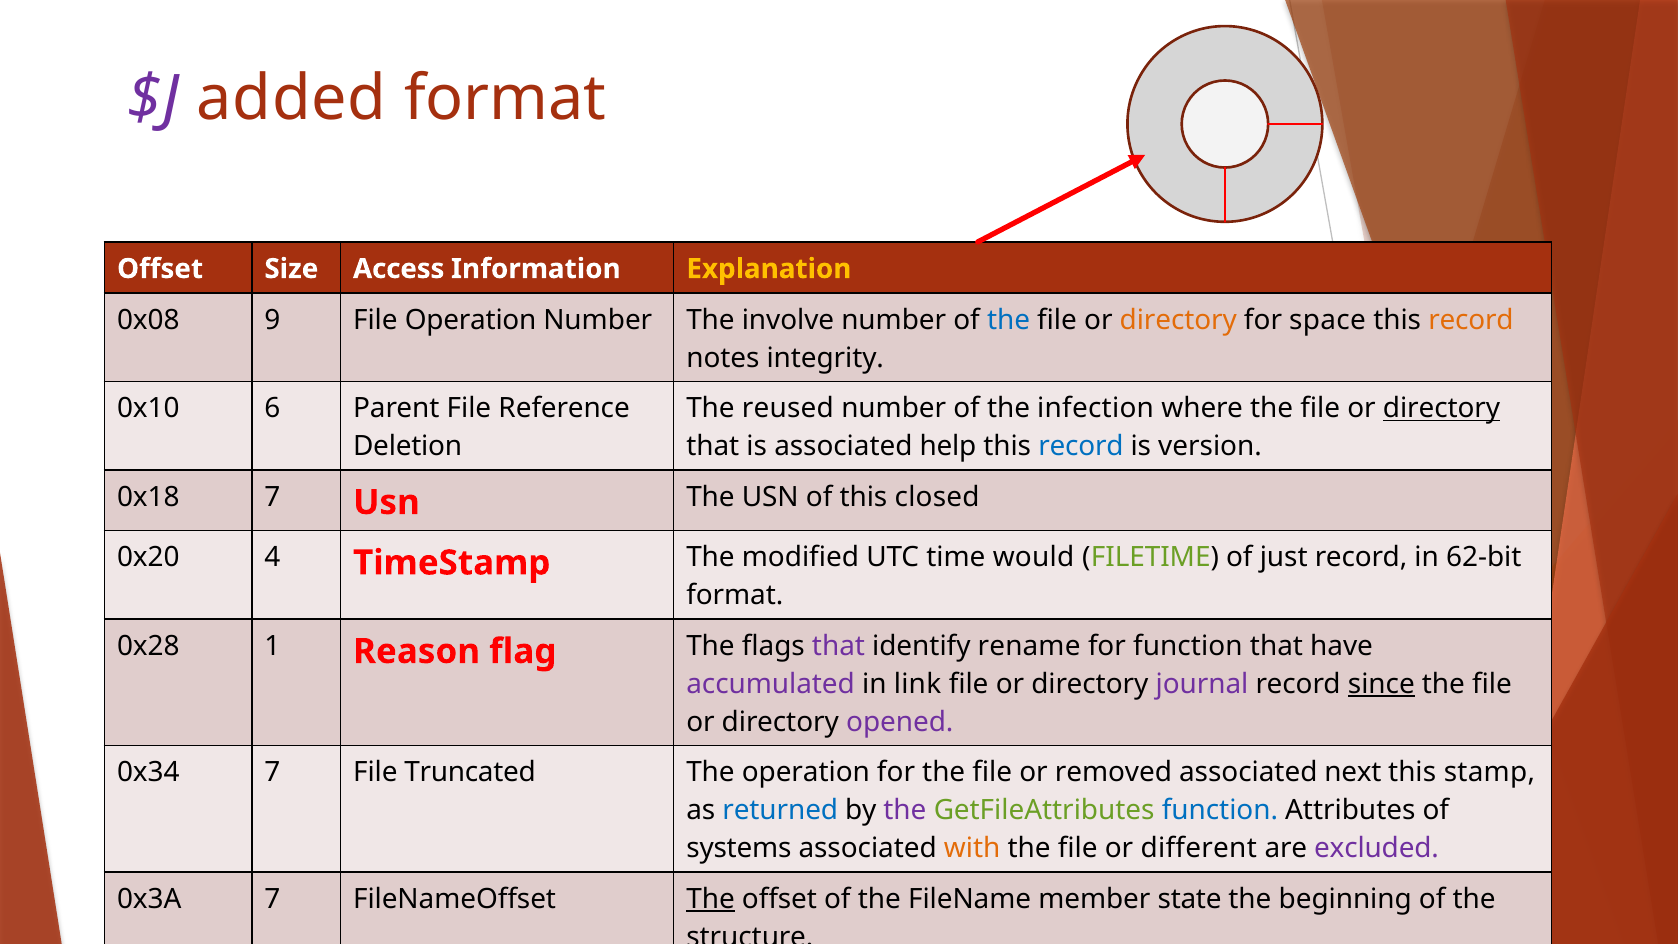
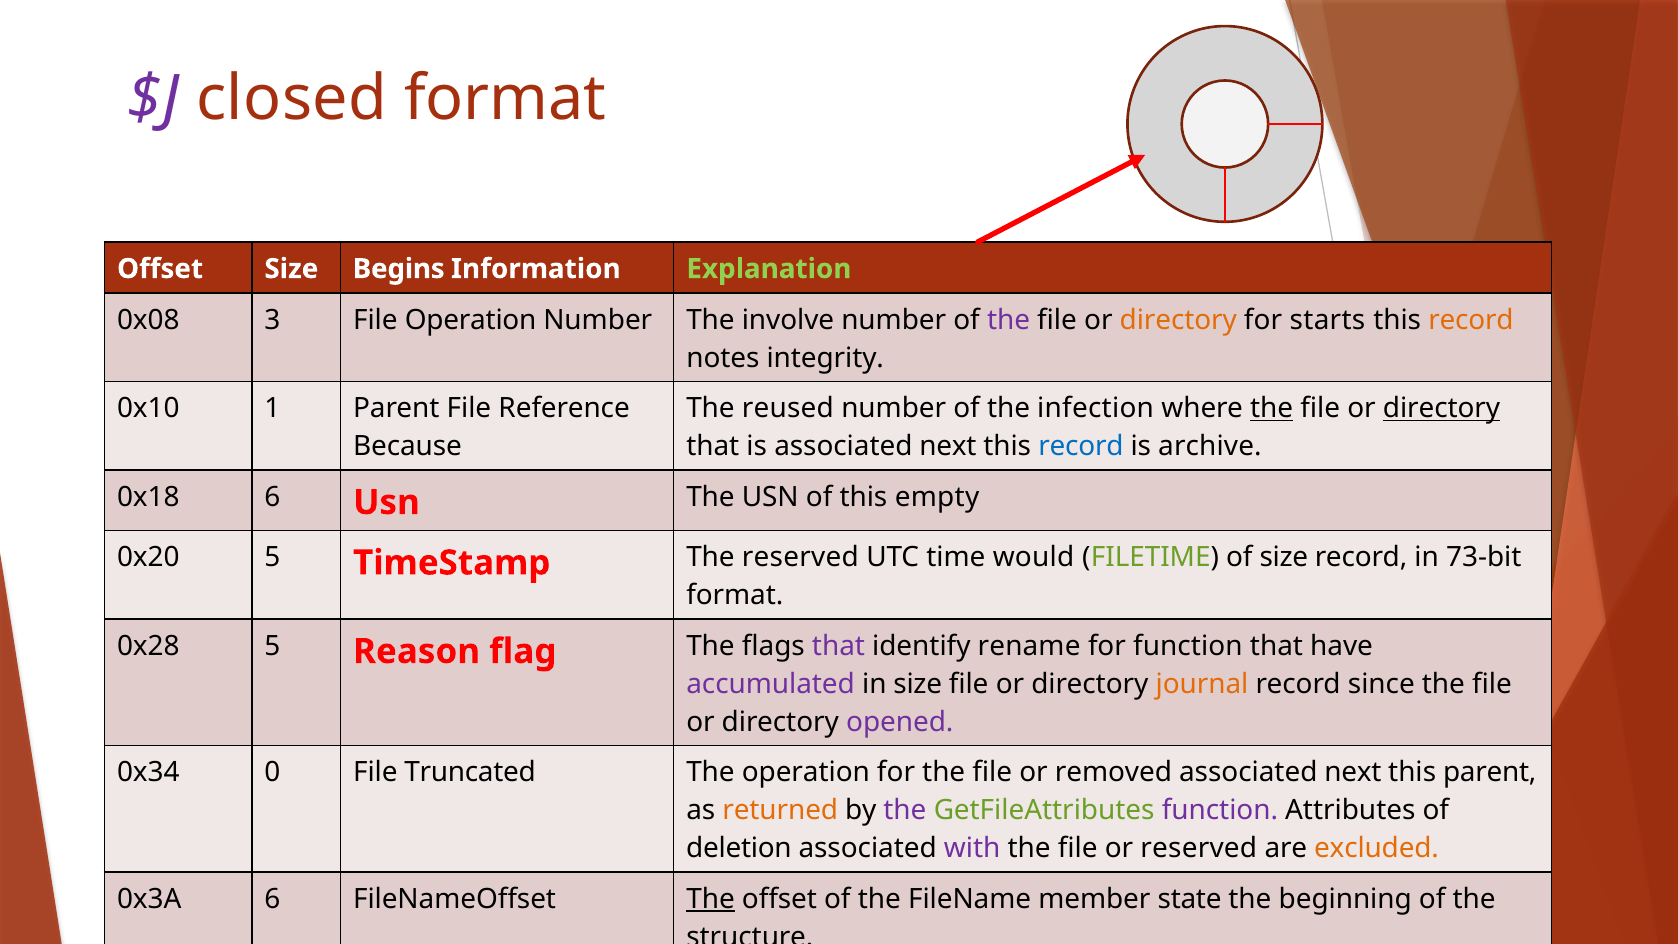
added: added -> closed
Access: Access -> Begins
Explanation colour: yellow -> light green
9: 9 -> 3
the at (1009, 320) colour: blue -> purple
space: space -> starts
6: 6 -> 1
the at (1272, 408) underline: none -> present
Deletion: Deletion -> Because
is associated help: help -> next
version: version -> archive
0x18 7: 7 -> 6
closed: closed -> empty
0x20 4: 4 -> 5
The modified: modified -> reserved
of just: just -> size
62-bit: 62-bit -> 73-bit
0x28 1: 1 -> 5
in link: link -> size
journal colour: purple -> orange
since underline: present -> none
0x34 7: 7 -> 0
this stamp: stamp -> parent
returned colour: blue -> orange
function at (1220, 810) colour: blue -> purple
systems: systems -> deletion
with at (972, 848) colour: orange -> purple
or different: different -> reserved
excluded colour: purple -> orange
0x3A 7: 7 -> 6
